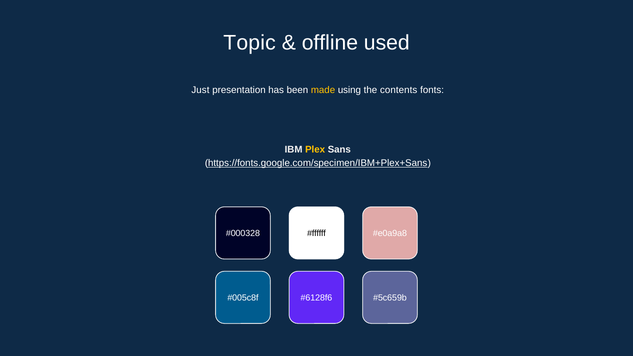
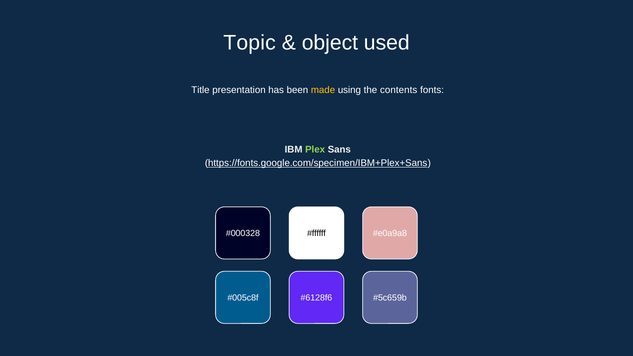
offline: offline -> object
Just: Just -> Title
Plex colour: yellow -> light green
